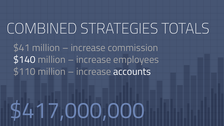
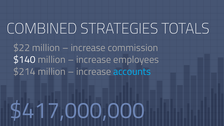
$41: $41 -> $22
$110: $110 -> $214
accounts colour: white -> light blue
